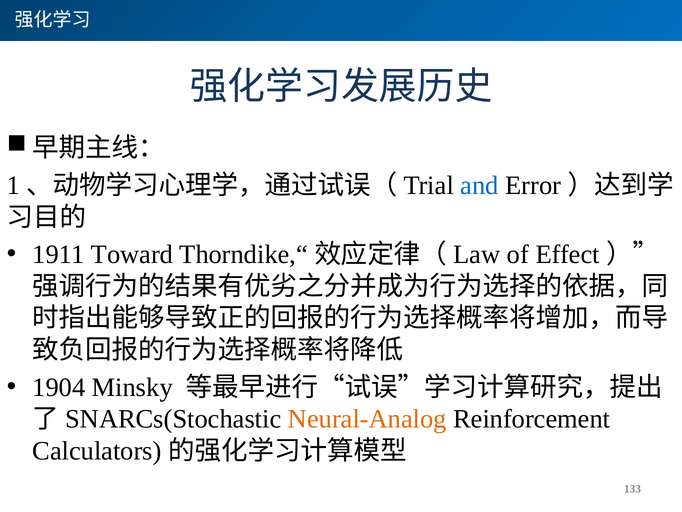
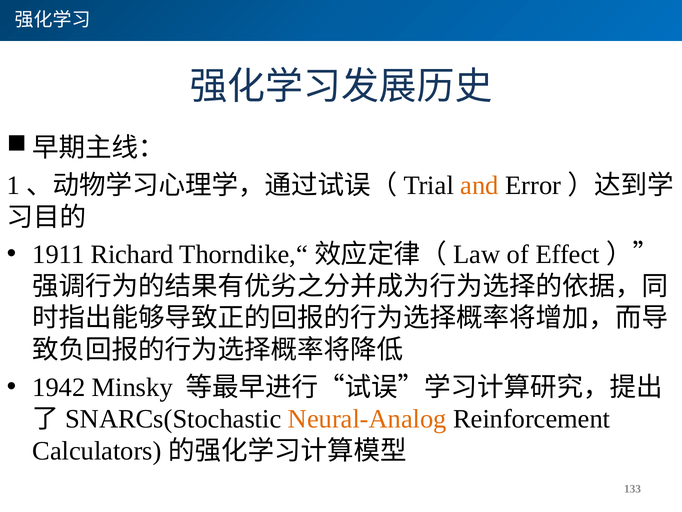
and colour: blue -> orange
Toward: Toward -> Richard
1904: 1904 -> 1942
